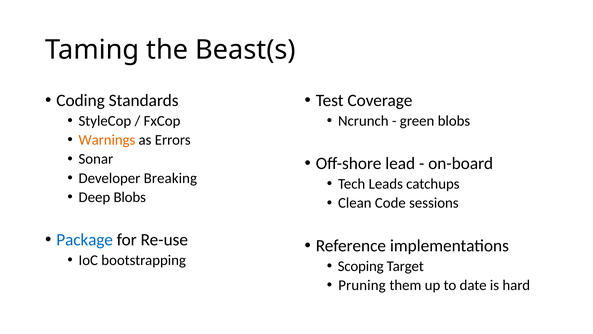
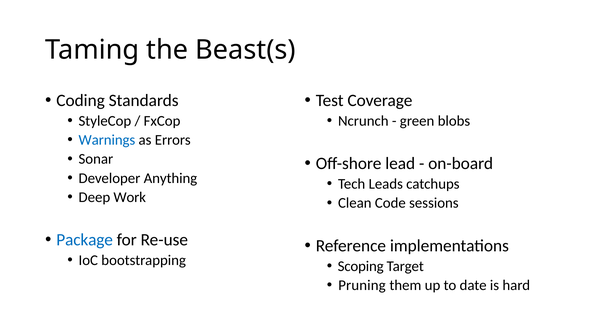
Warnings colour: orange -> blue
Breaking: Breaking -> Anything
Deep Blobs: Blobs -> Work
